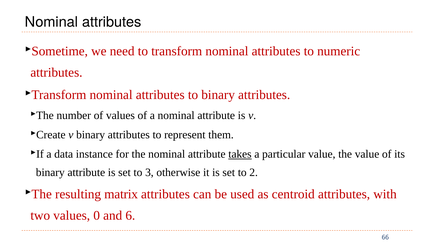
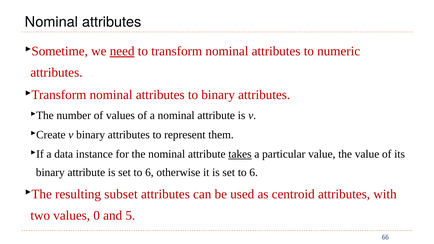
need underline: none -> present
3 at (149, 173): 3 -> 6
2 at (254, 173): 2 -> 6
matrix: matrix -> subset
6: 6 -> 5
